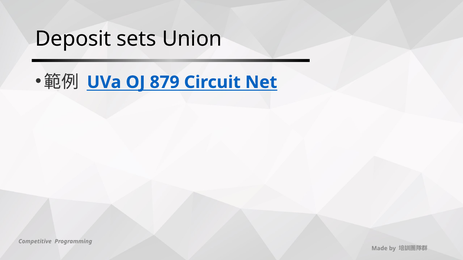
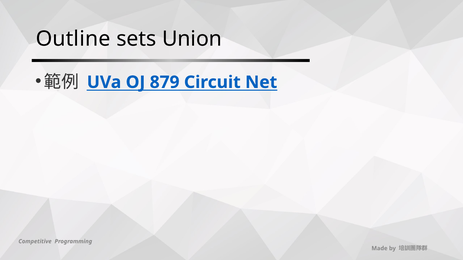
Deposit: Deposit -> Outline
